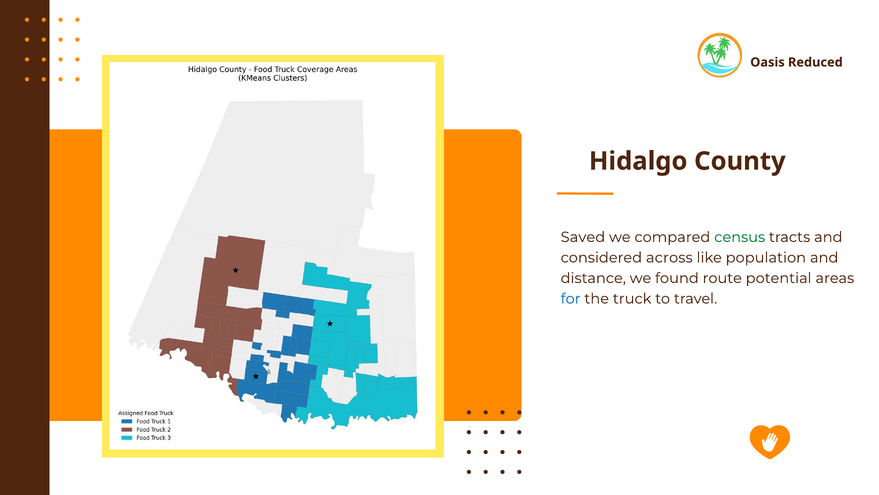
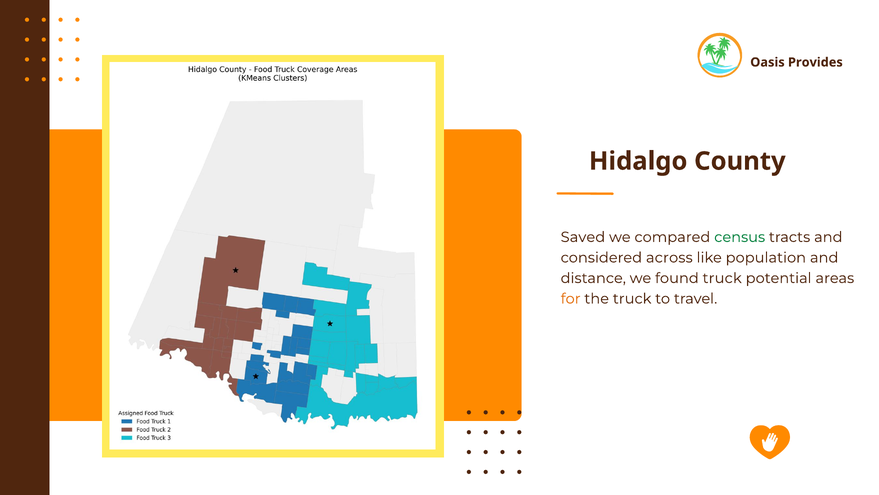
Reduced: Reduced -> Provides
found route: route -> truck
for colour: blue -> orange
